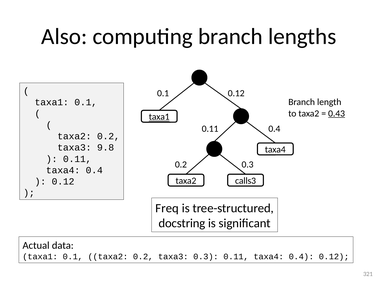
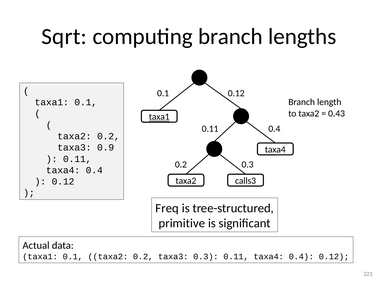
Also: Also -> Sqrt
0.43 underline: present -> none
9.8: 9.8 -> 0.9
docstring: docstring -> primitive
